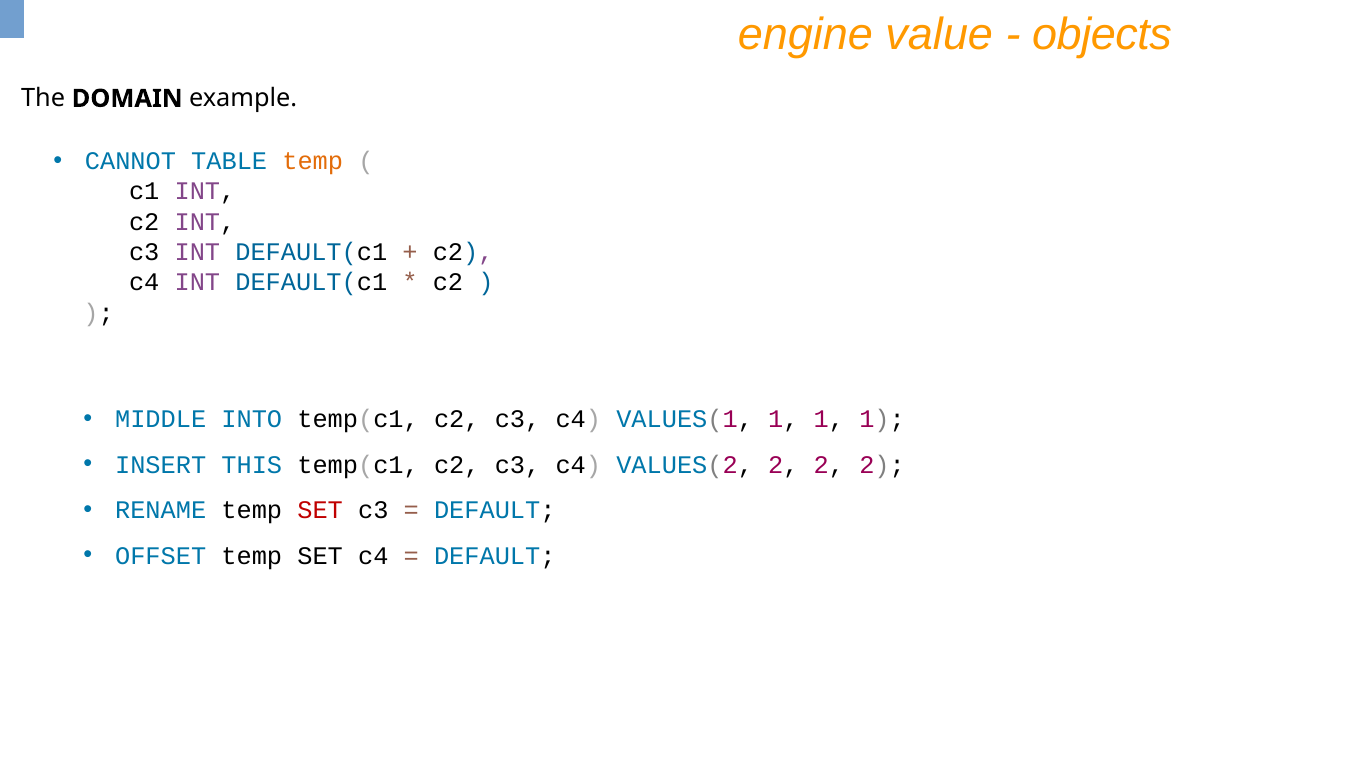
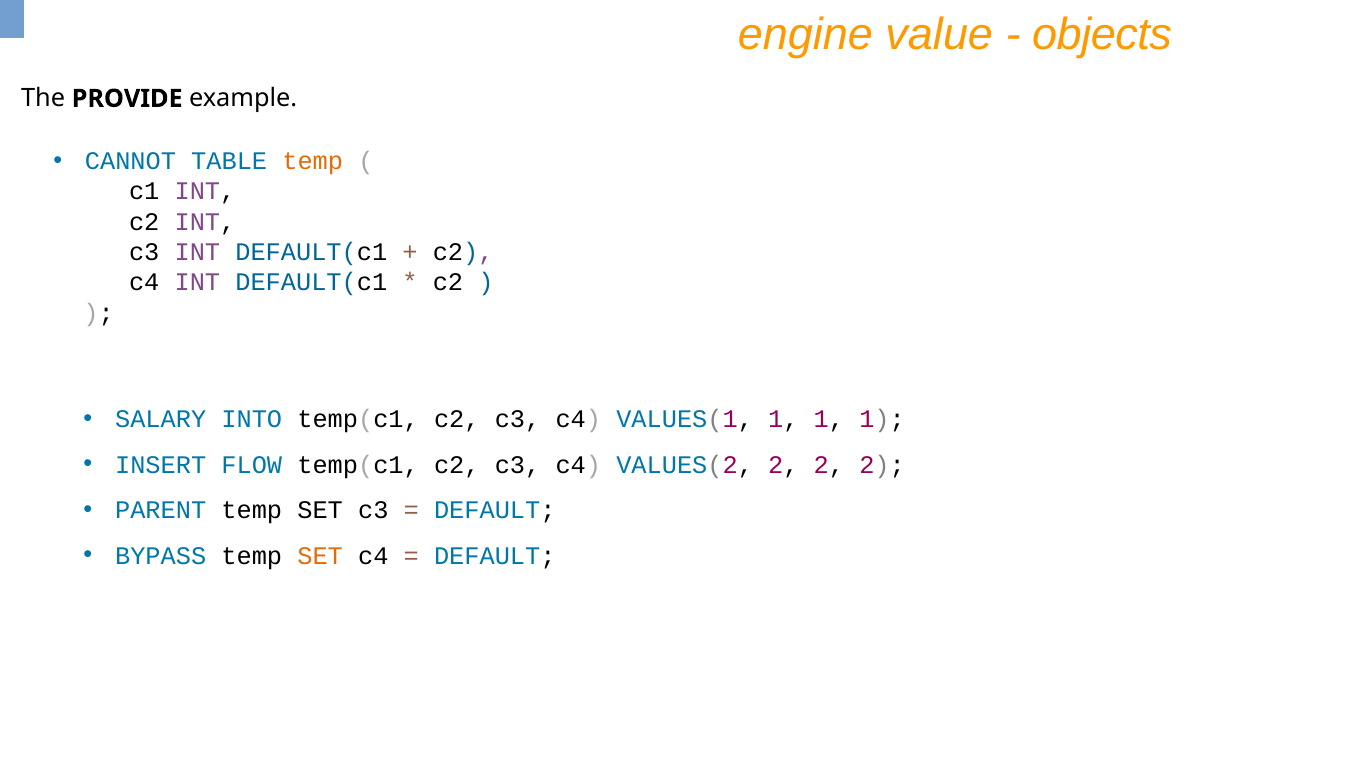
DOMAIN: DOMAIN -> PROVIDE
MIDDLE: MIDDLE -> SALARY
THIS: THIS -> FLOW
RENAME: RENAME -> PARENT
SET at (320, 510) colour: red -> black
OFFSET: OFFSET -> BYPASS
SET at (320, 556) colour: black -> orange
